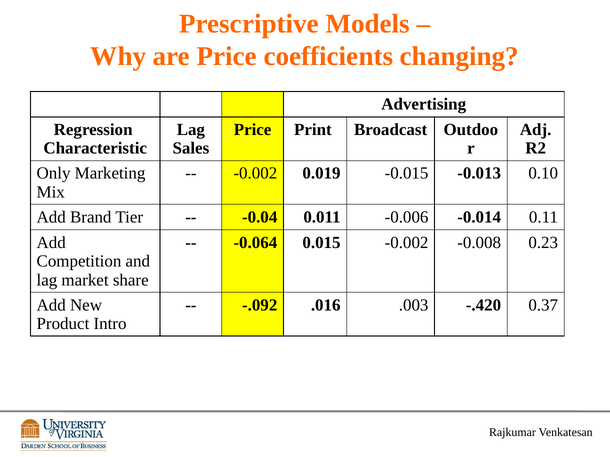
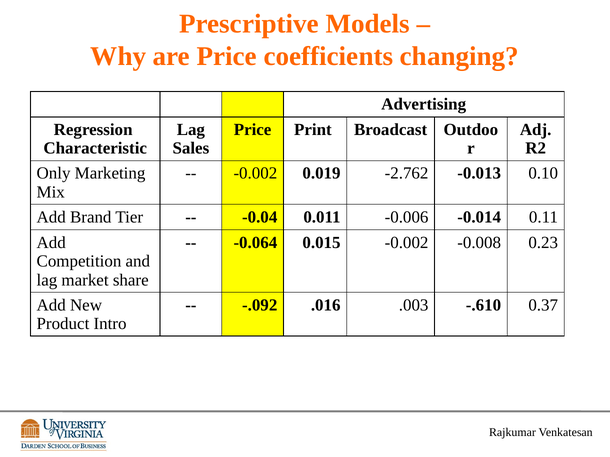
-0.015: -0.015 -> -2.762
-.420: -.420 -> -.610
